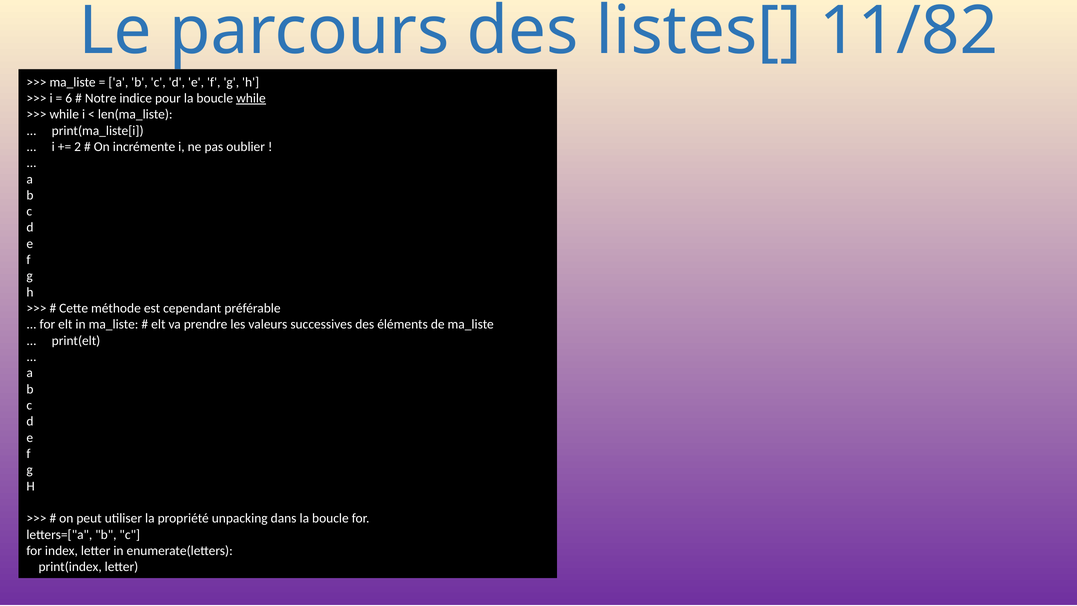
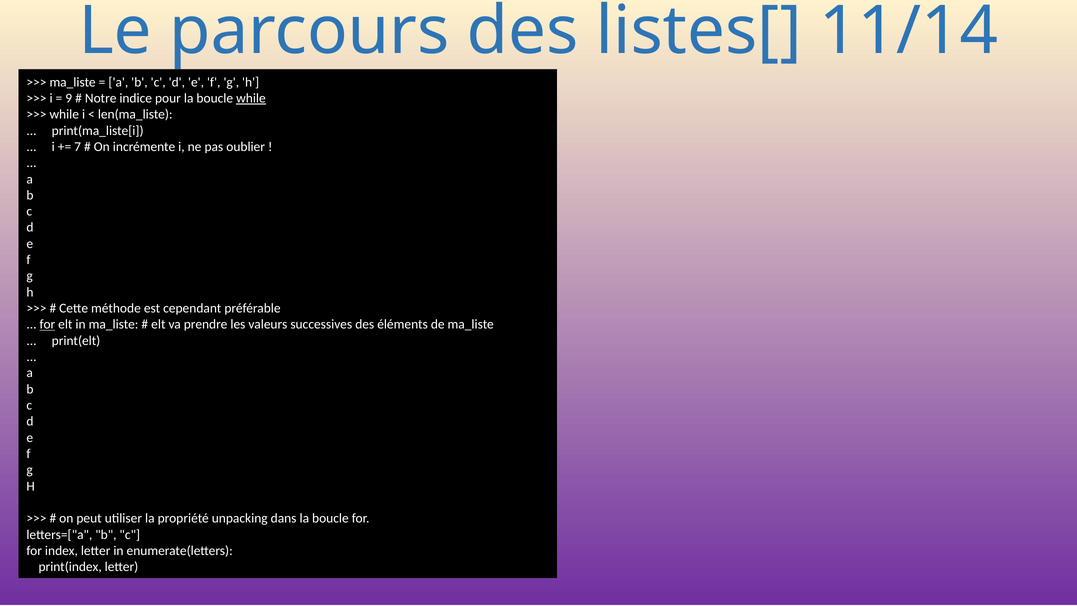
11/82: 11/82 -> 11/14
6: 6 -> 9
2: 2 -> 7
for at (47, 324) underline: none -> present
